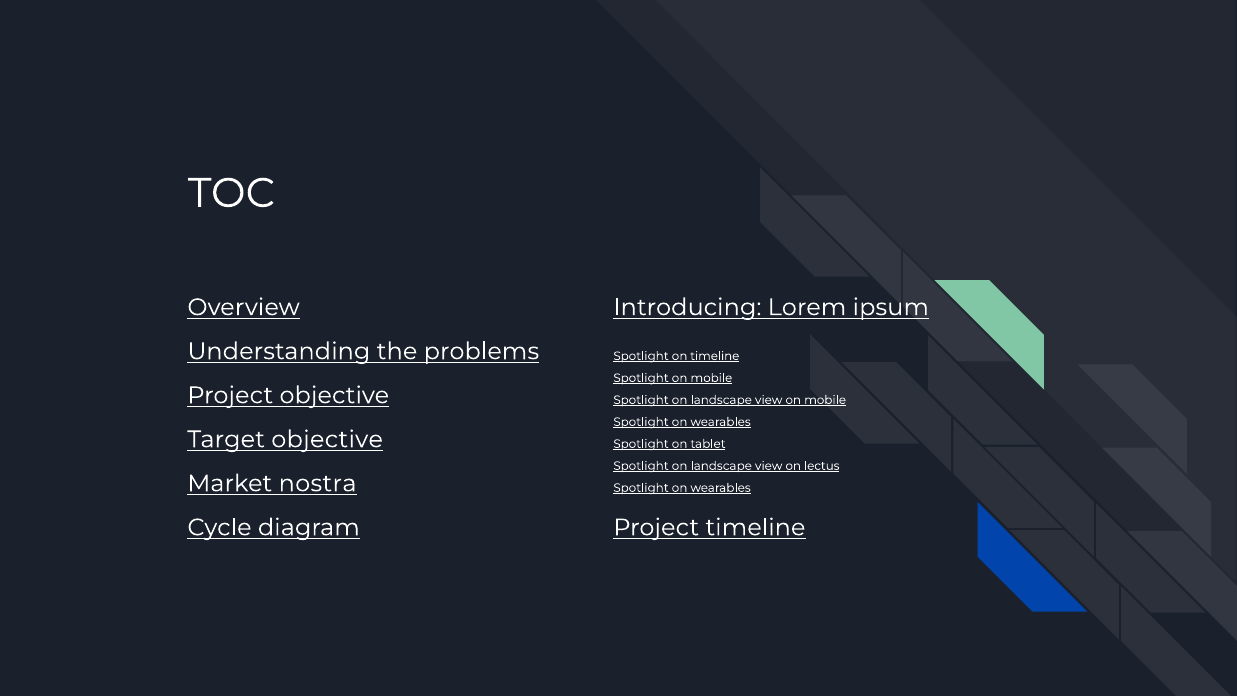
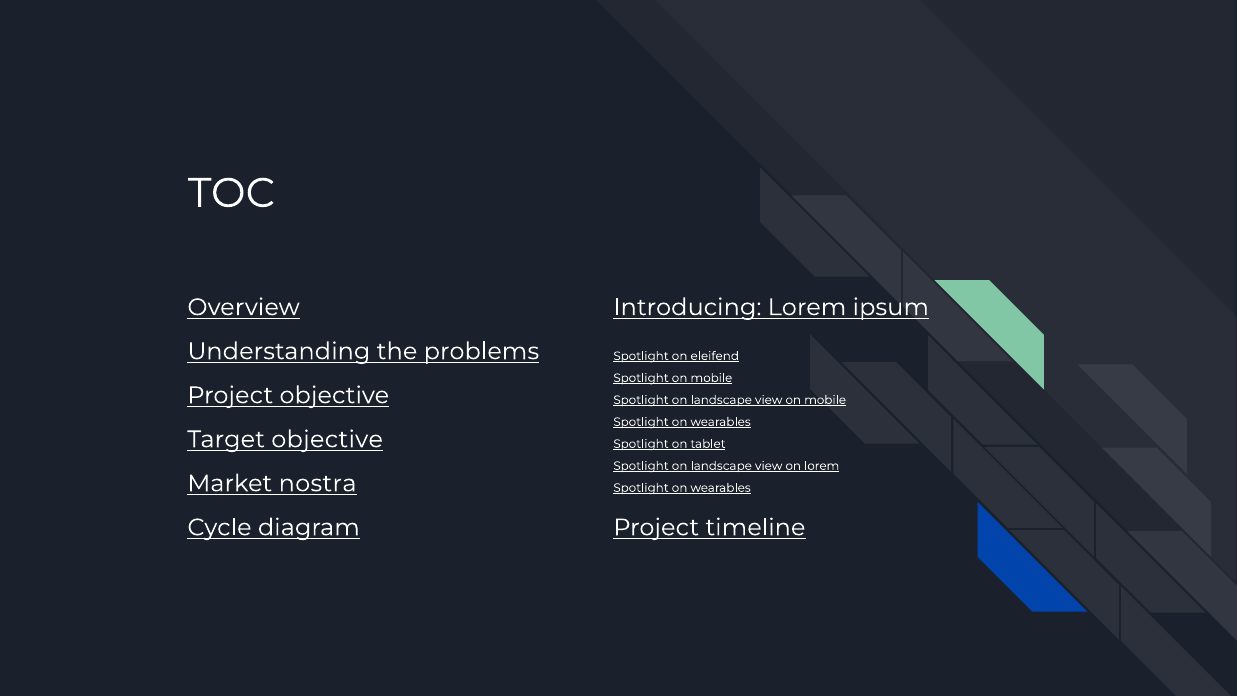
on timeline: timeline -> eleifend
on lectus: lectus -> lorem
